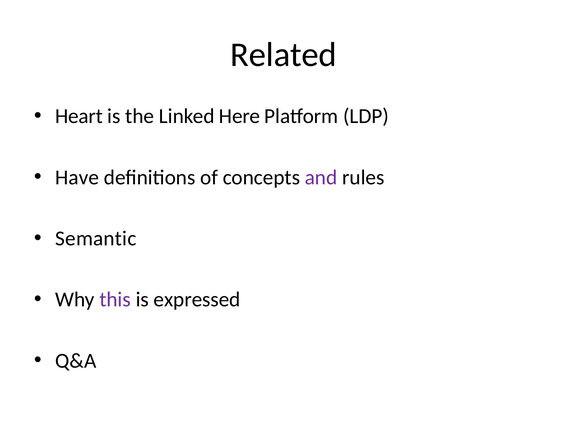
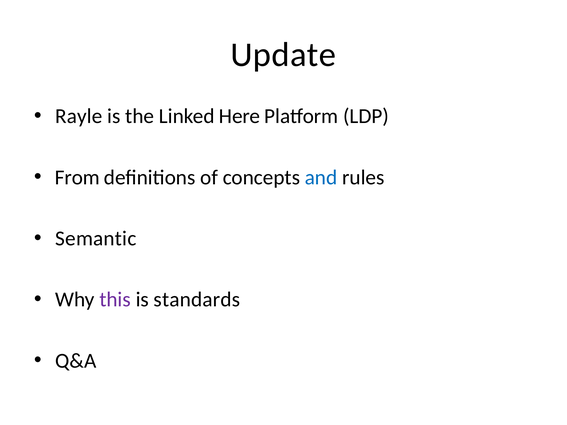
Related: Related -> Update
Heart: Heart -> Rayle
Have: Have -> From
and colour: purple -> blue
expressed: expressed -> standards
